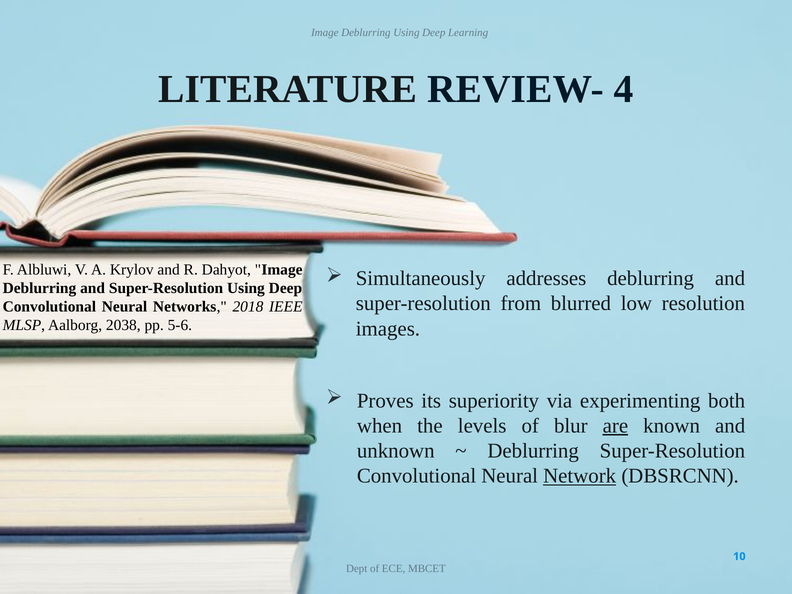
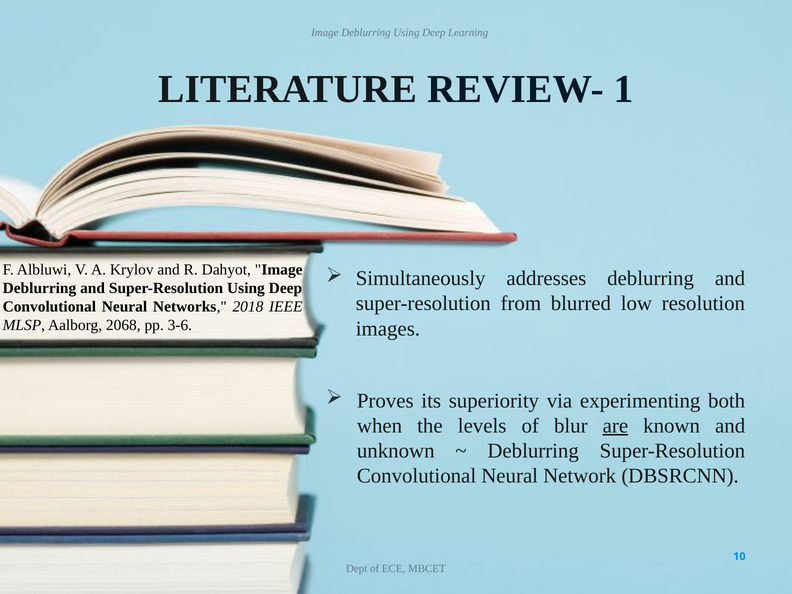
4: 4 -> 1
2038: 2038 -> 2068
5-6: 5-6 -> 3-6
Network underline: present -> none
